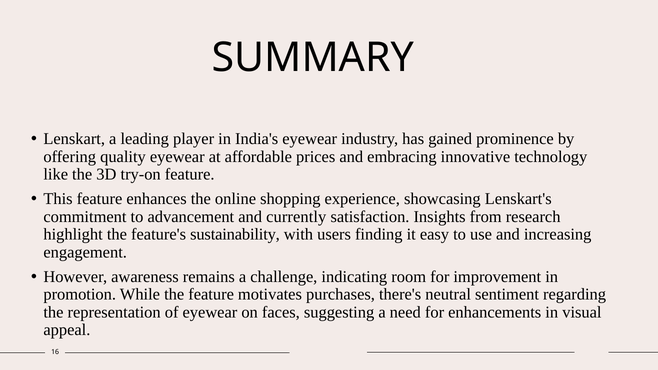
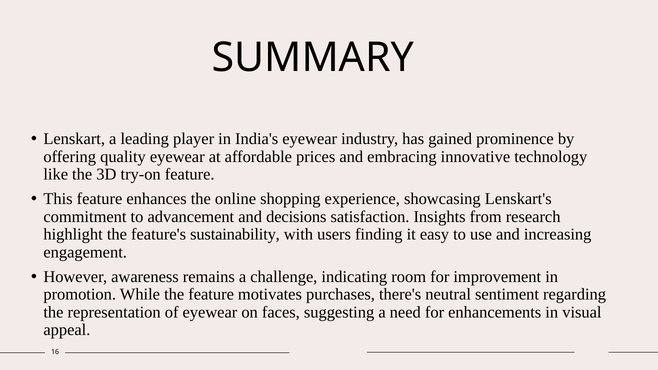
currently: currently -> decisions
